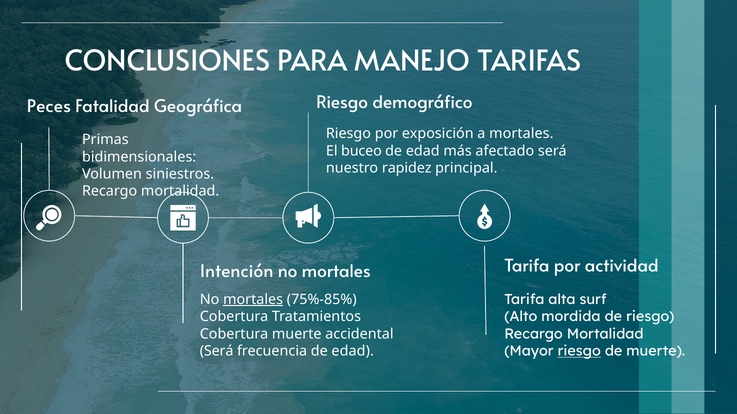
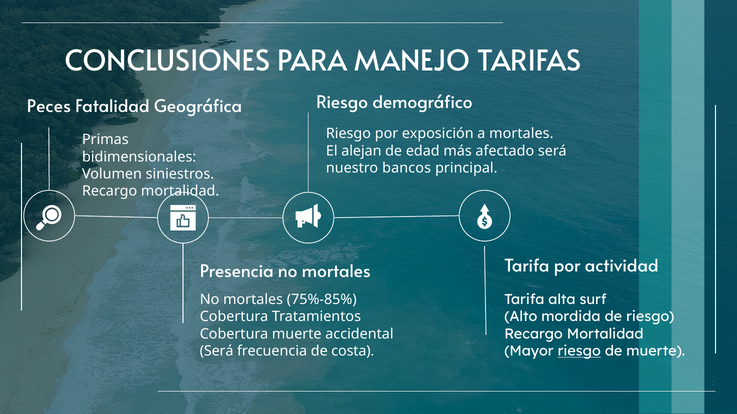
buceo: buceo -> alejan
rapidez: rapidez -> bancos
Intención: Intención -> Presencia
mortales at (253, 300) underline: present -> none
frecuencia de edad: edad -> costa
